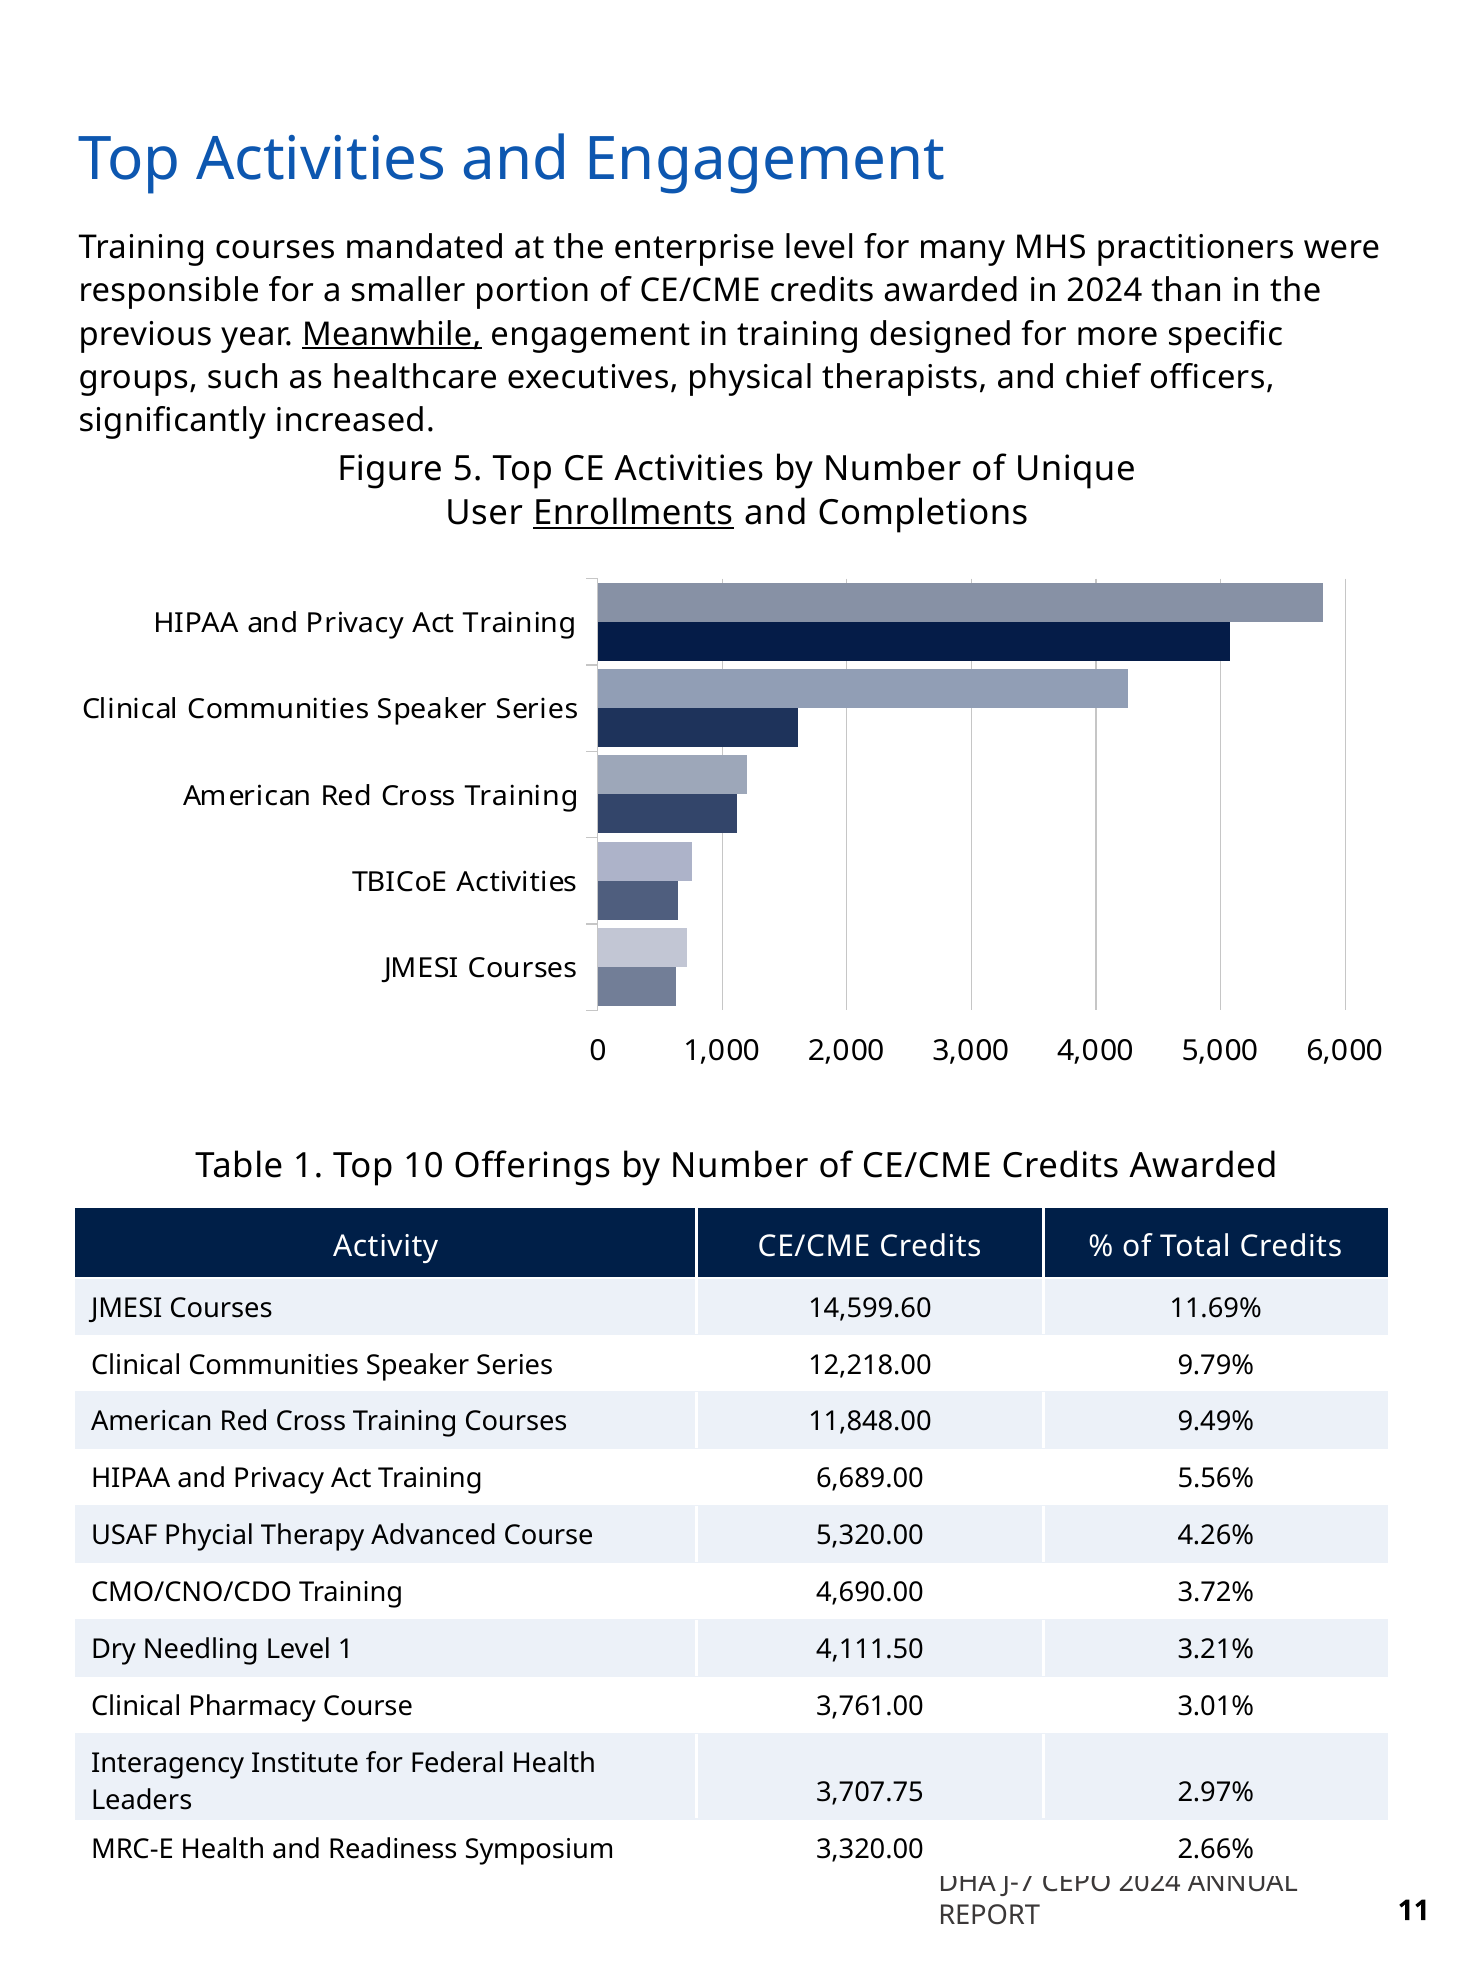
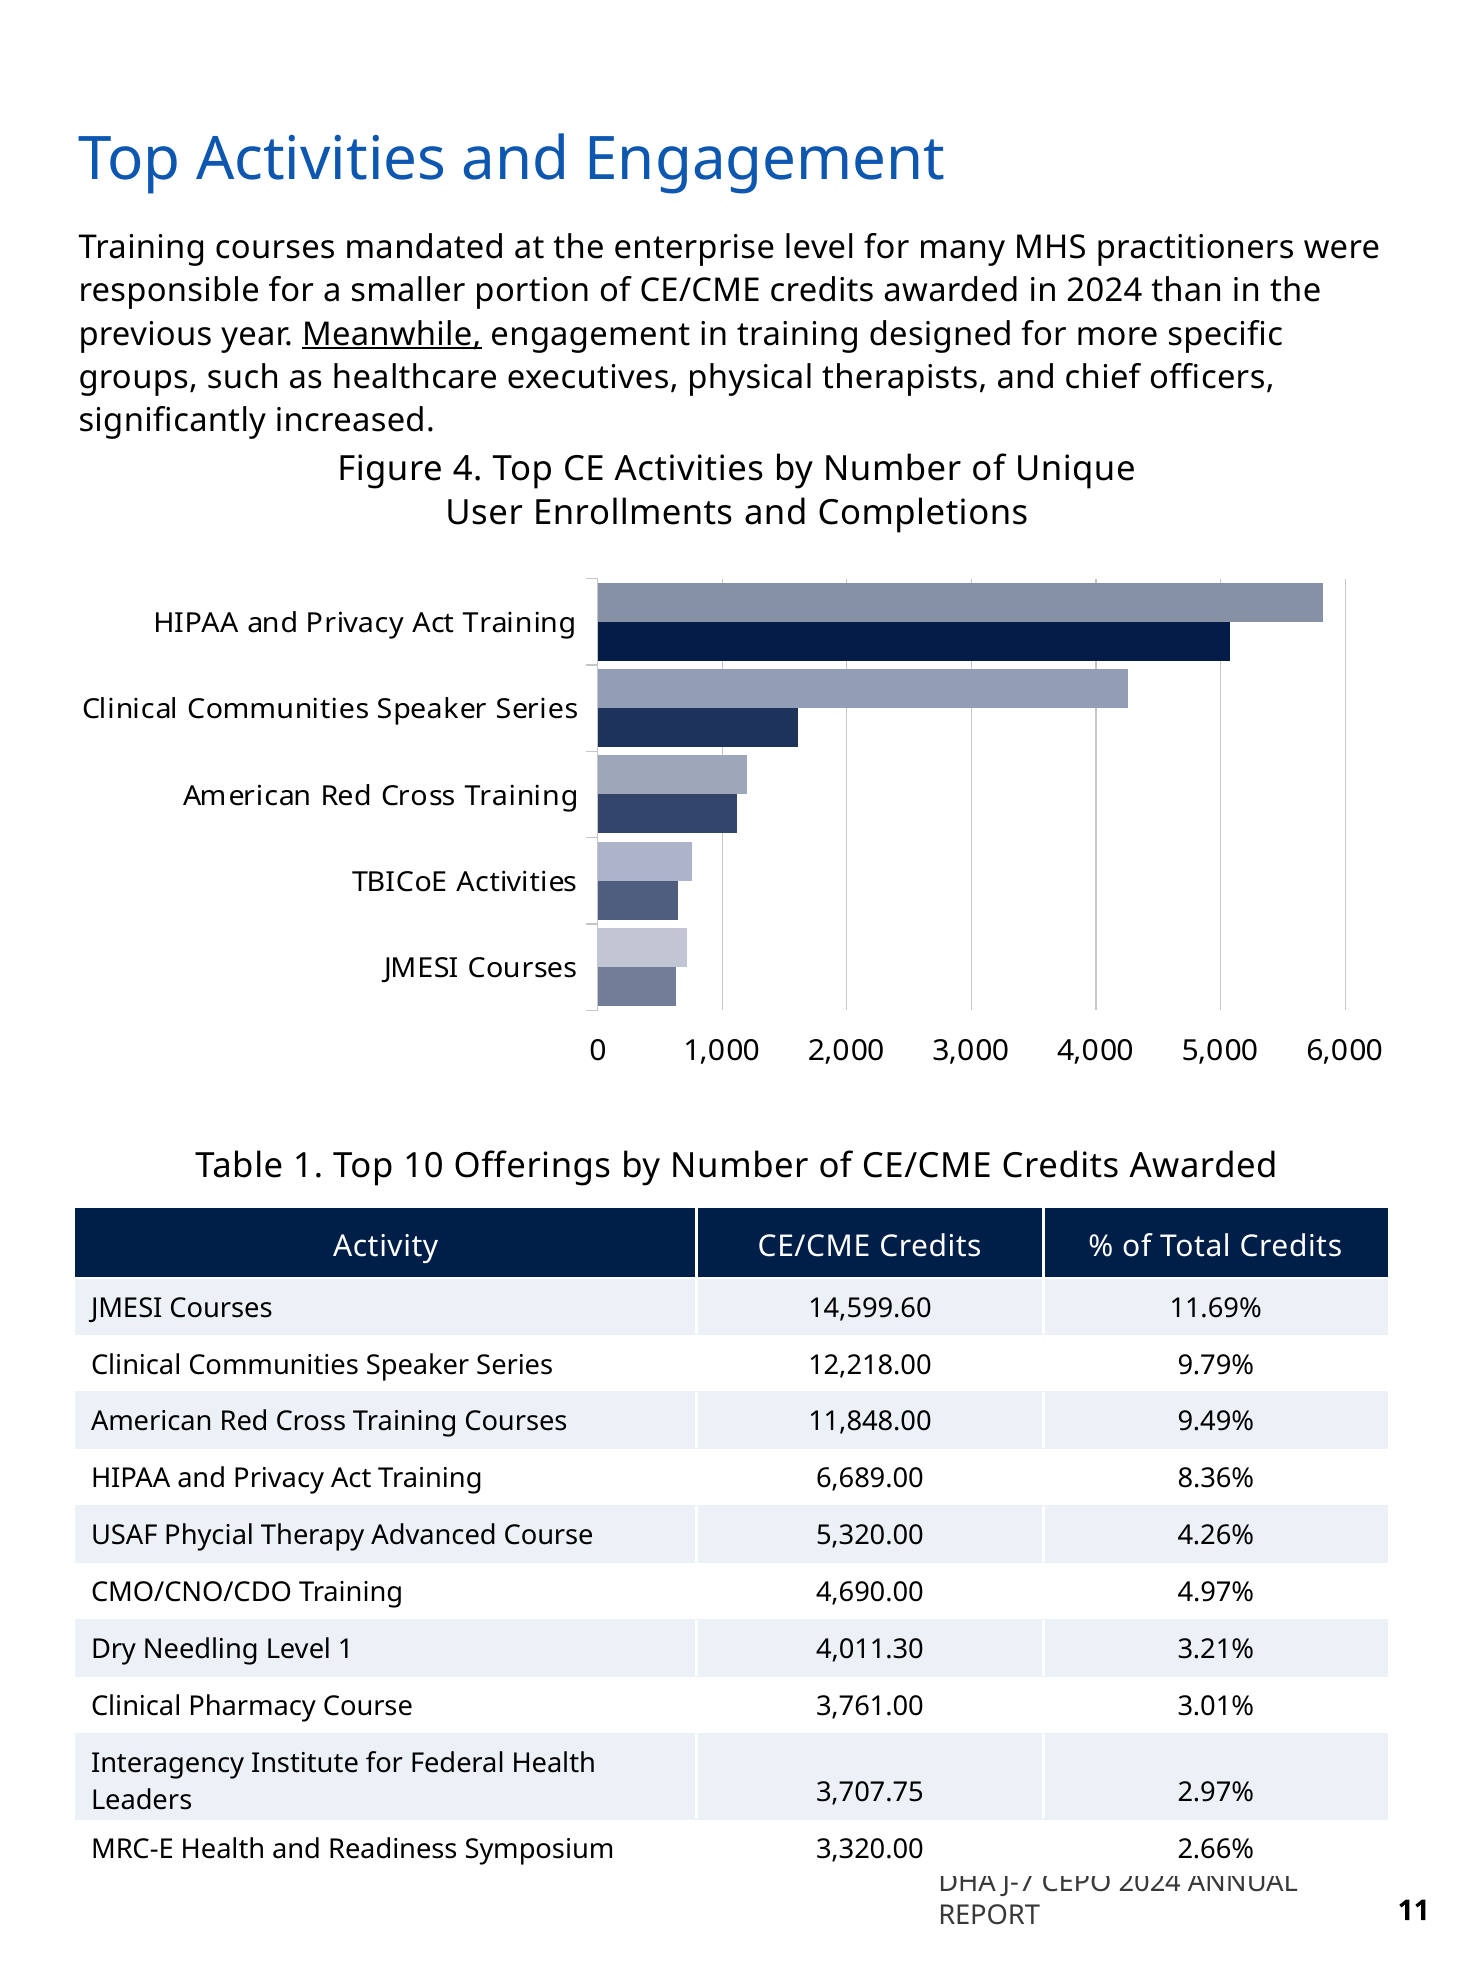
5: 5 -> 4
Enrollments underline: present -> none
5.56%: 5.56% -> 8.36%
3.72%: 3.72% -> 4.97%
4,111.50: 4,111.50 -> 4,011.30
